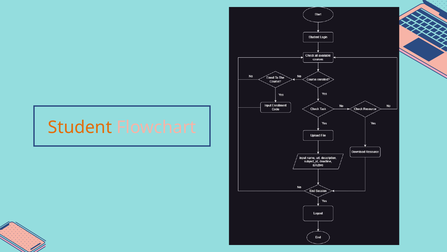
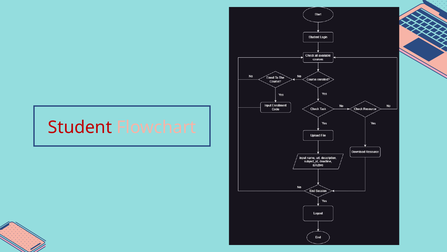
Student colour: orange -> red
